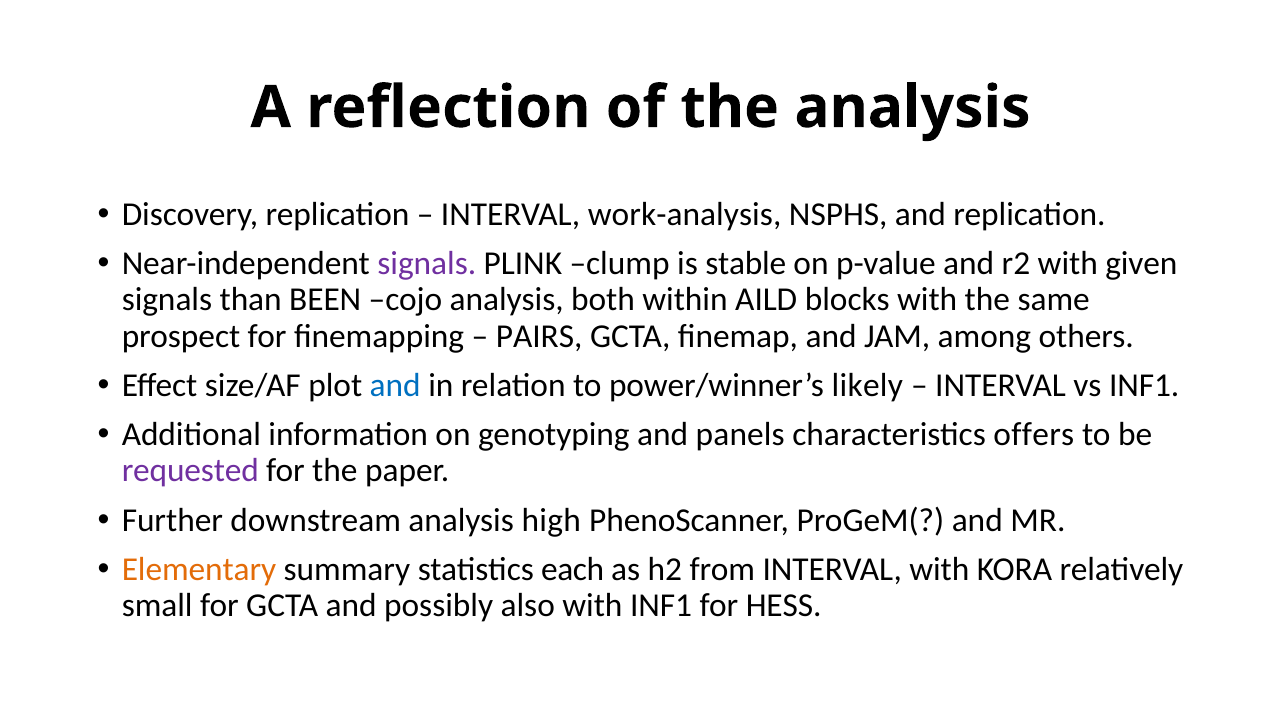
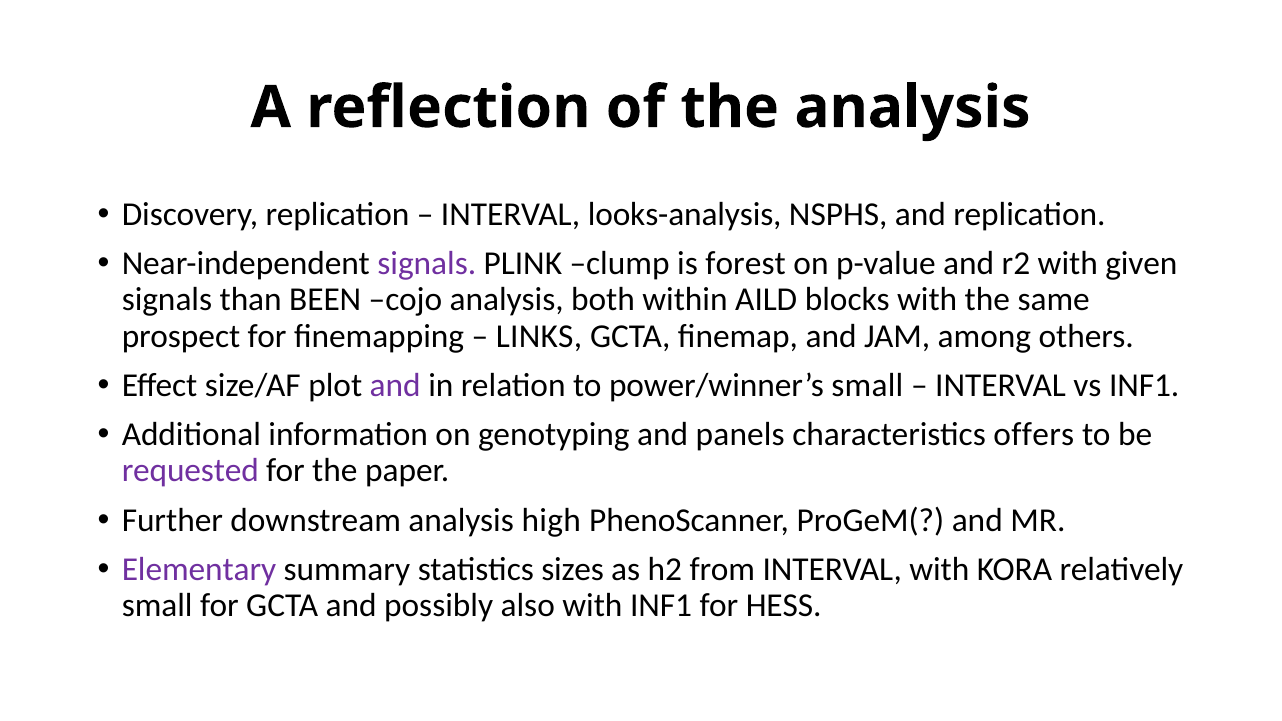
work-analysis: work-analysis -> looks-analysis
stable: stable -> forest
PAIRS: PAIRS -> LINKS
and at (395, 385) colour: blue -> purple
power/winner’s likely: likely -> small
Elementary colour: orange -> purple
each: each -> sizes
